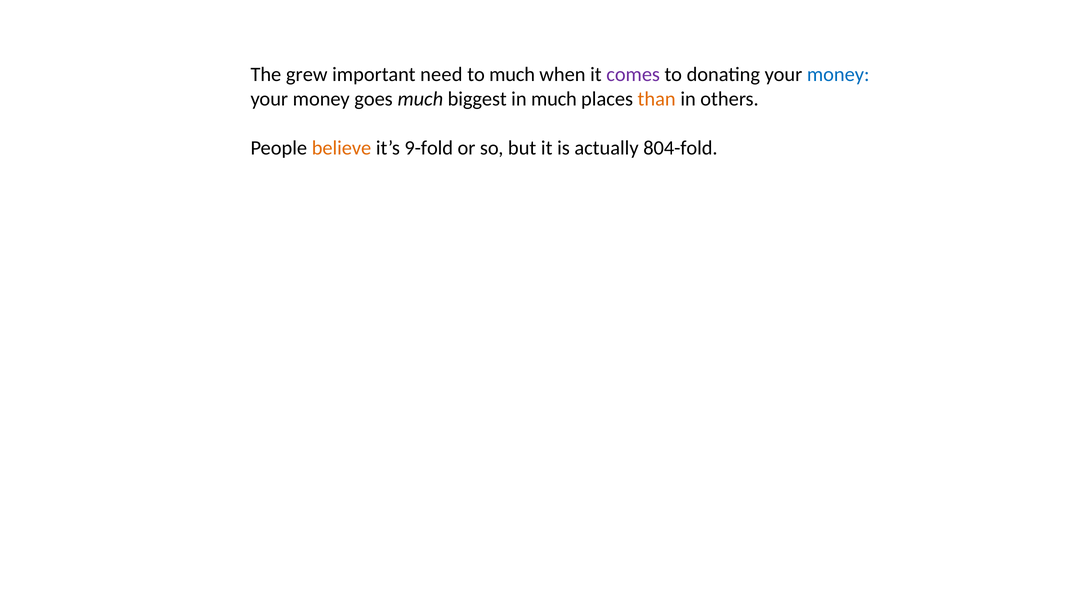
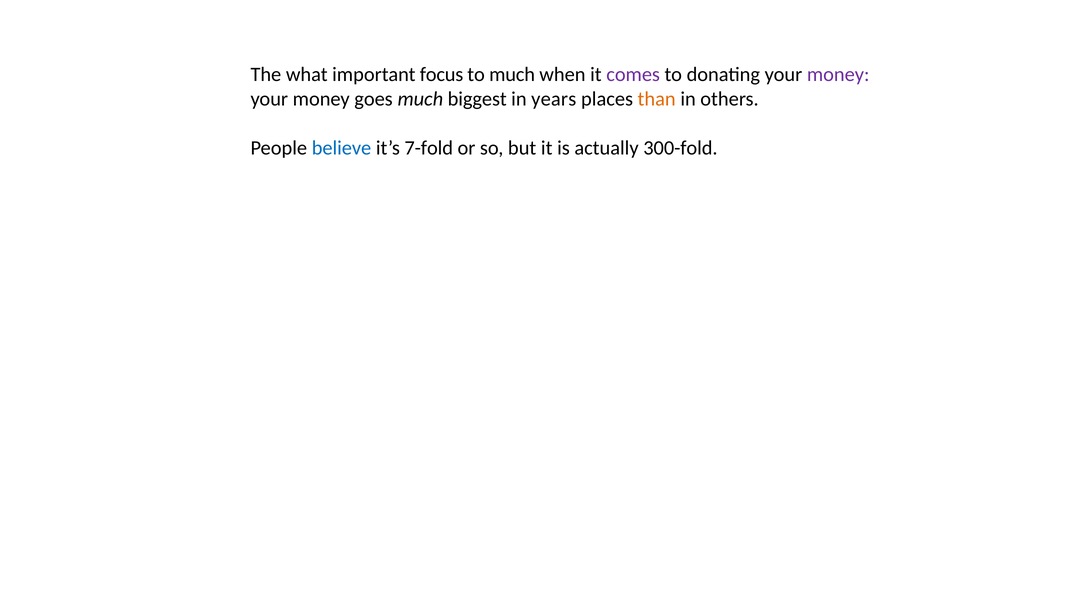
grew: grew -> what
need: need -> focus
money at (838, 75) colour: blue -> purple
in much: much -> years
believe colour: orange -> blue
9-fold: 9-fold -> 7-fold
804-fold: 804-fold -> 300-fold
